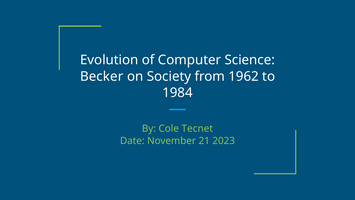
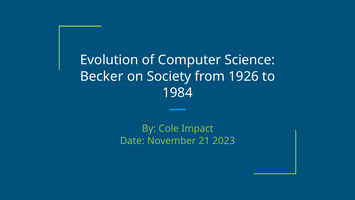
1962: 1962 -> 1926
Tecnet: Tecnet -> Impact
